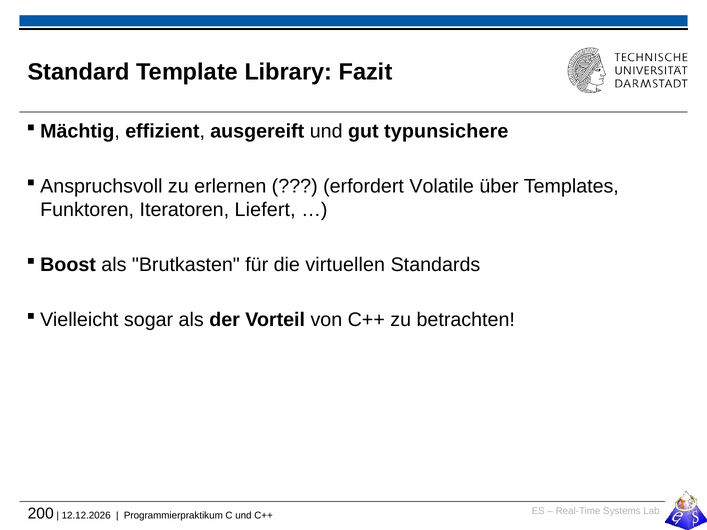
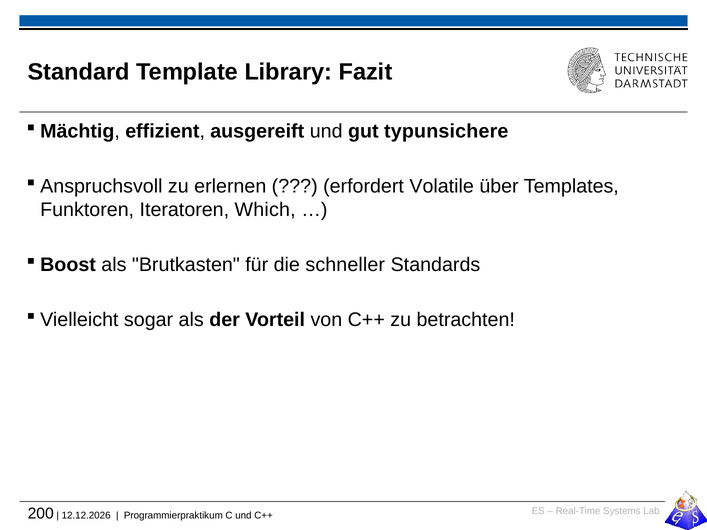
Liefert: Liefert -> Which
virtuellen: virtuellen -> schneller
